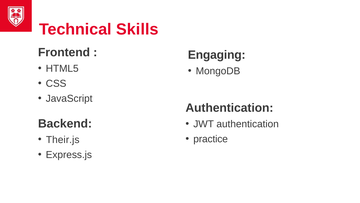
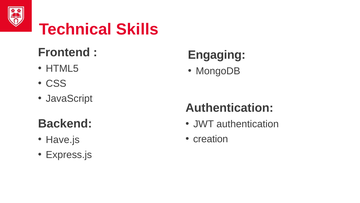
practice: practice -> creation
Their.js: Their.js -> Have.js
